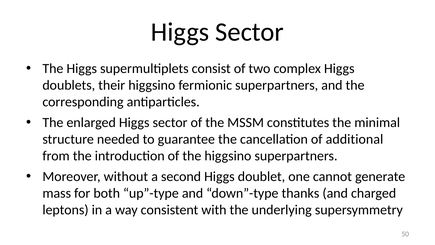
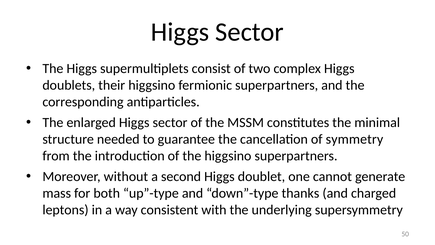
additional: additional -> symmetry
